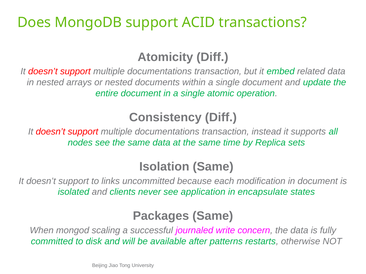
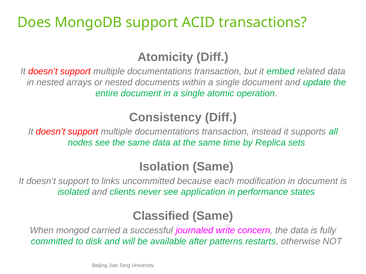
encapsulate: encapsulate -> performance
Packages: Packages -> Classified
scaling: scaling -> carried
